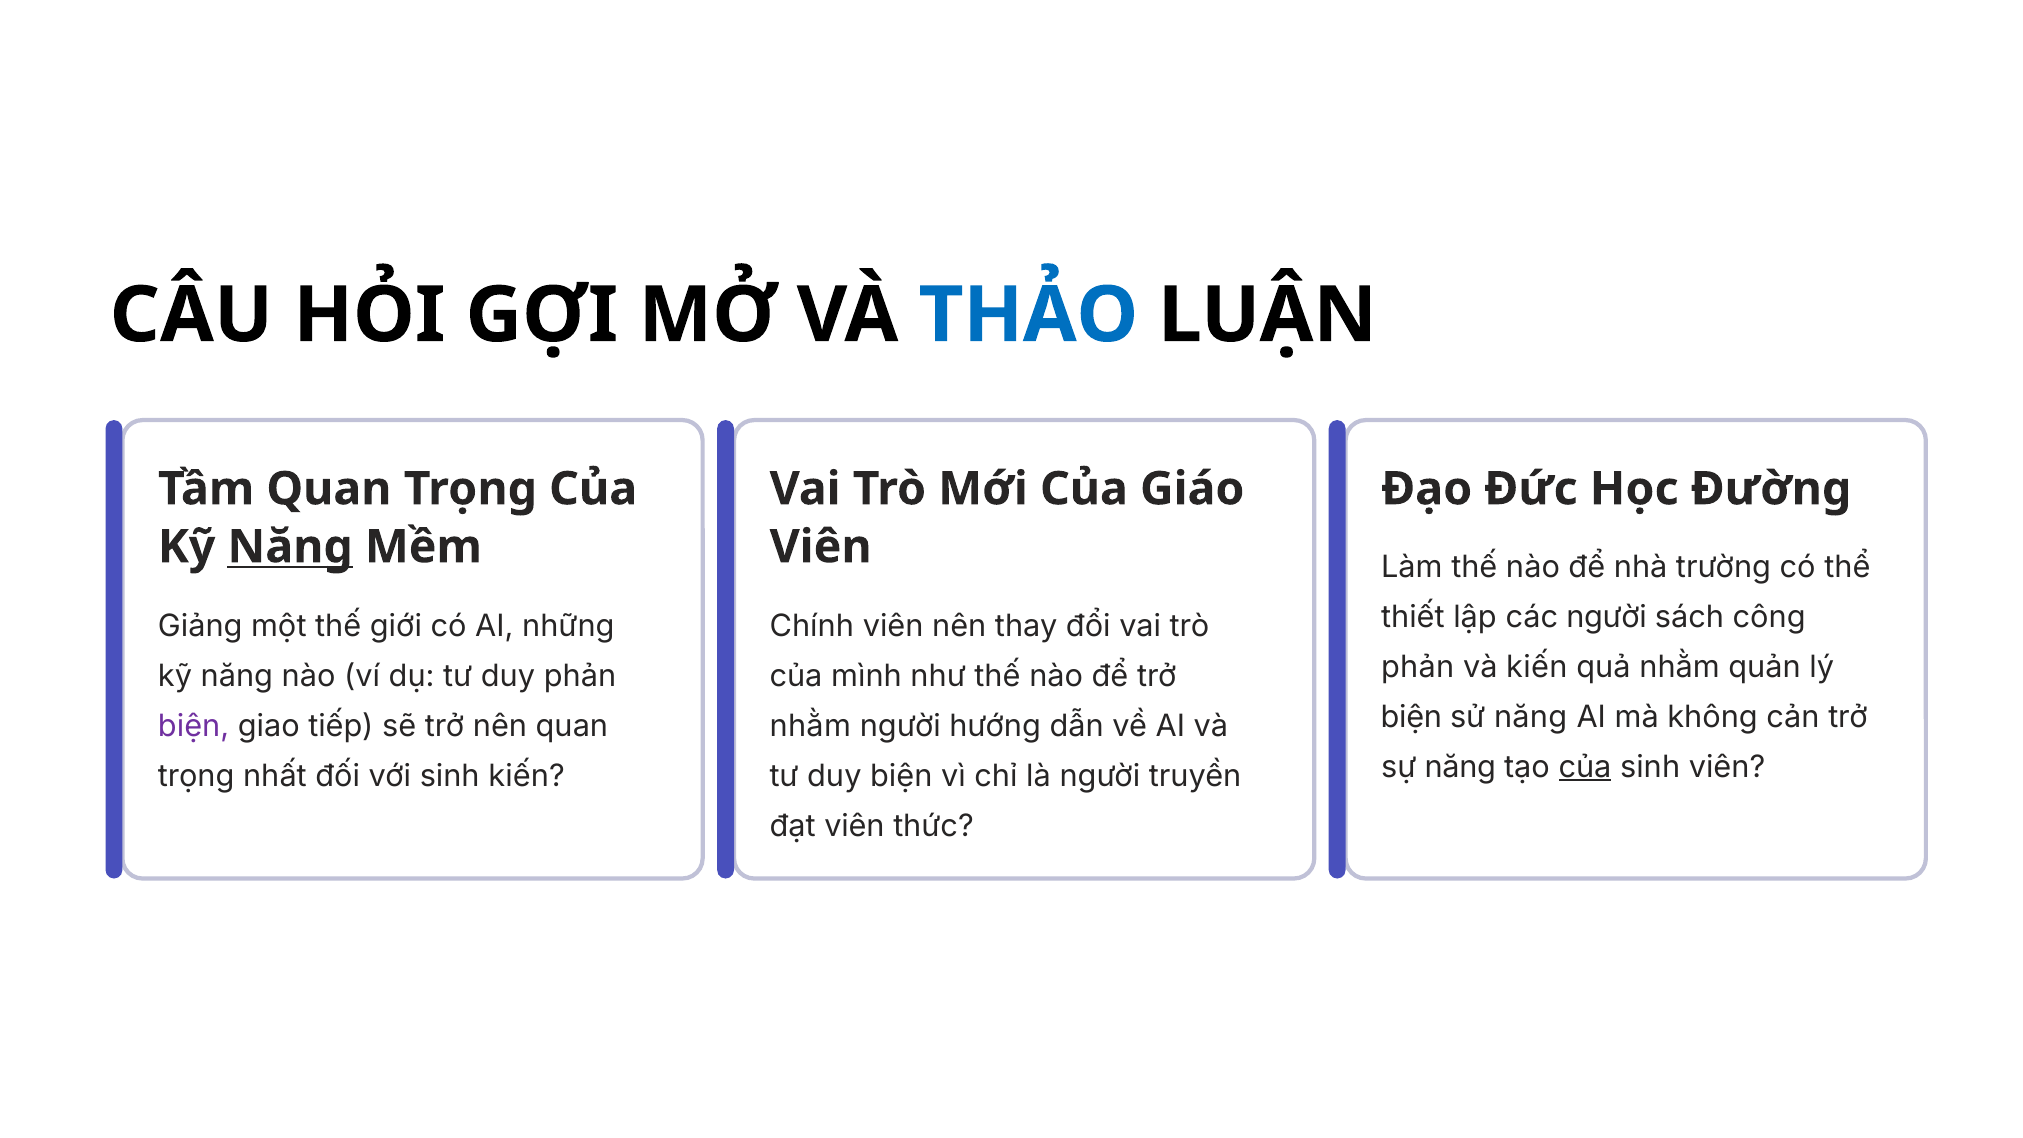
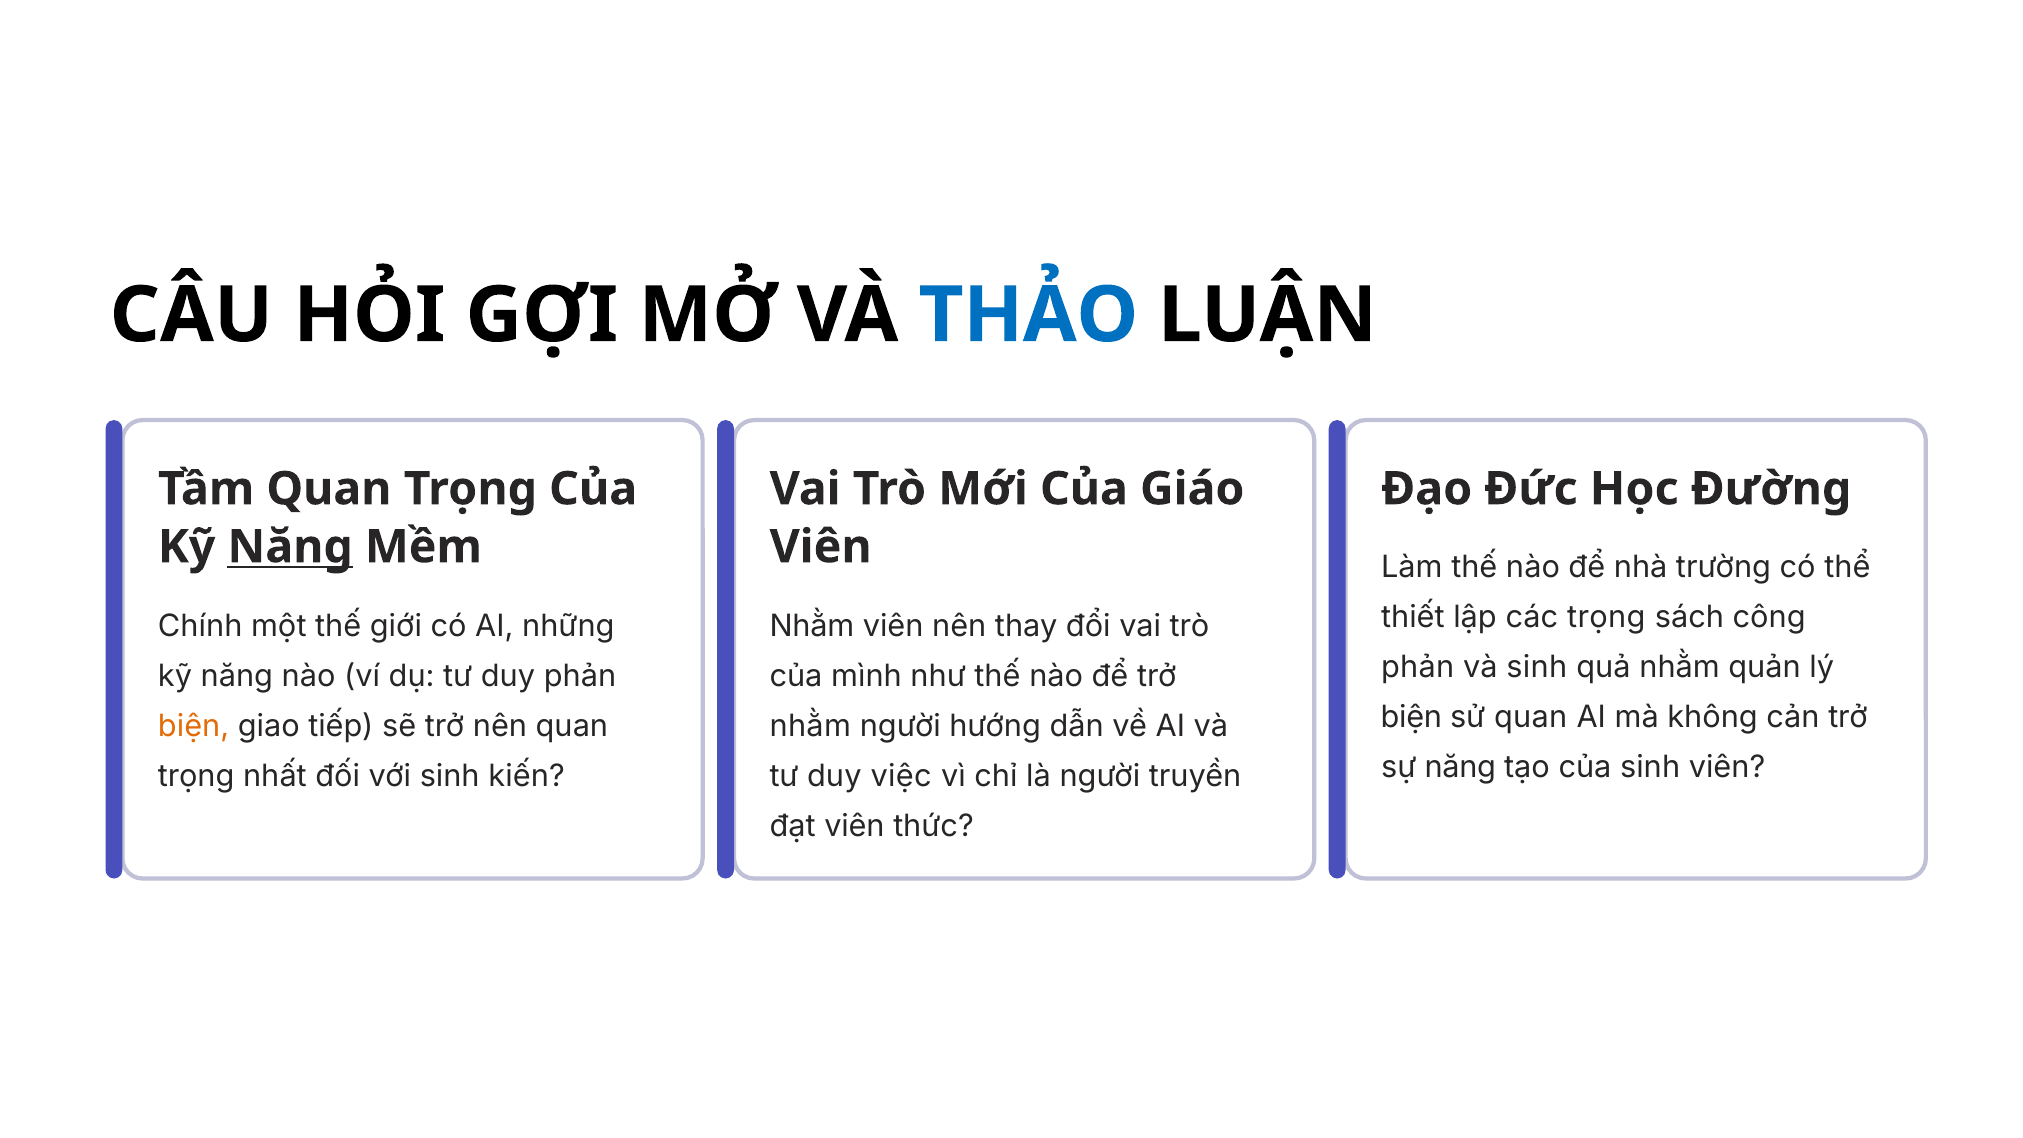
các người: người -> trọng
Giảng: Giảng -> Chính
Chính at (812, 626): Chính -> Nhằm
và kiến: kiến -> sinh
sử năng: năng -> quan
biện at (194, 726) colour: purple -> orange
của at (1585, 767) underline: present -> none
duy biện: biện -> việc
